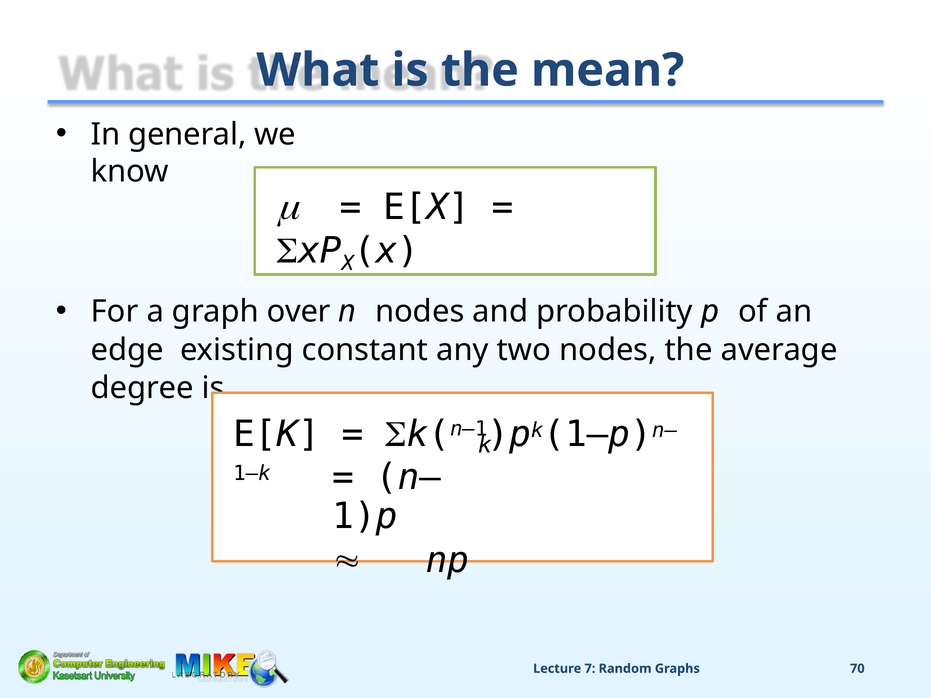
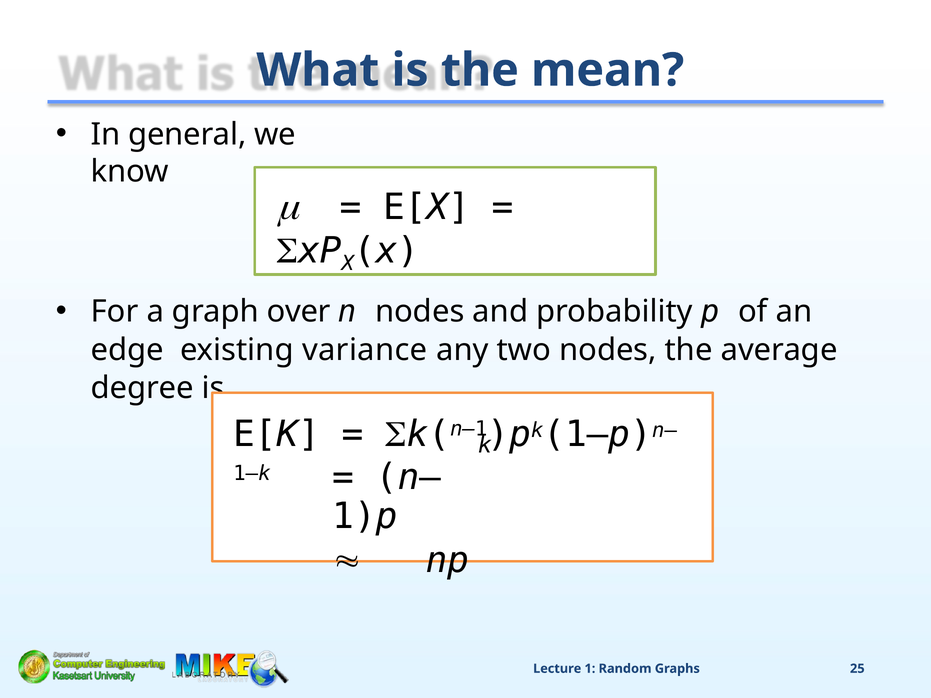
constant: constant -> variance
7: 7 -> 1
70: 70 -> 25
